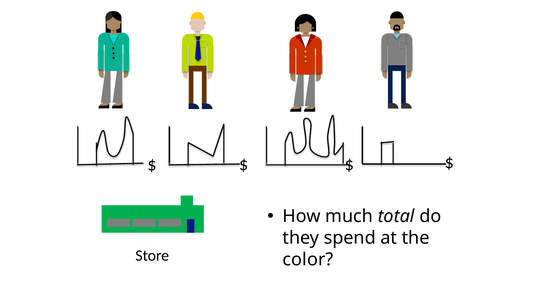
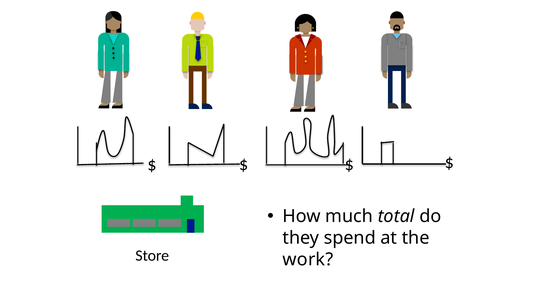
color: color -> work
